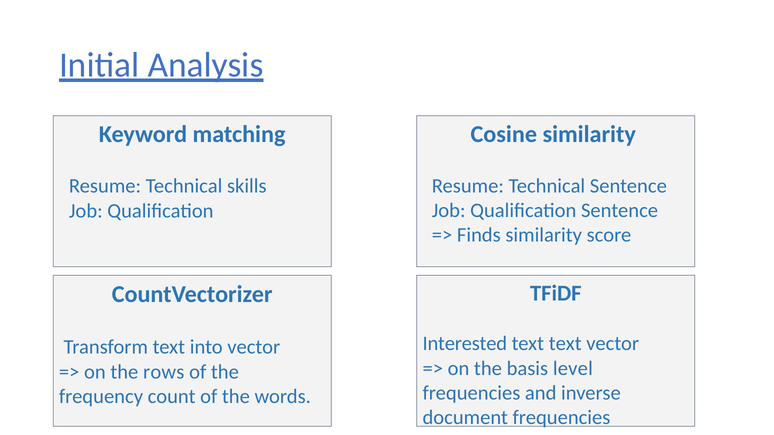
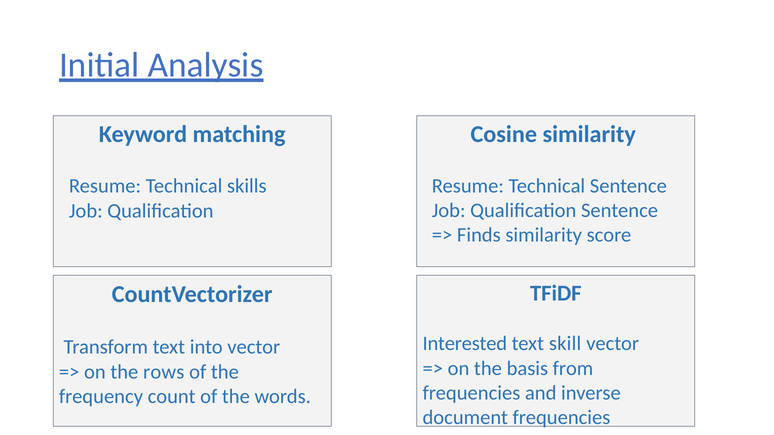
text text: text -> skill
level: level -> from
